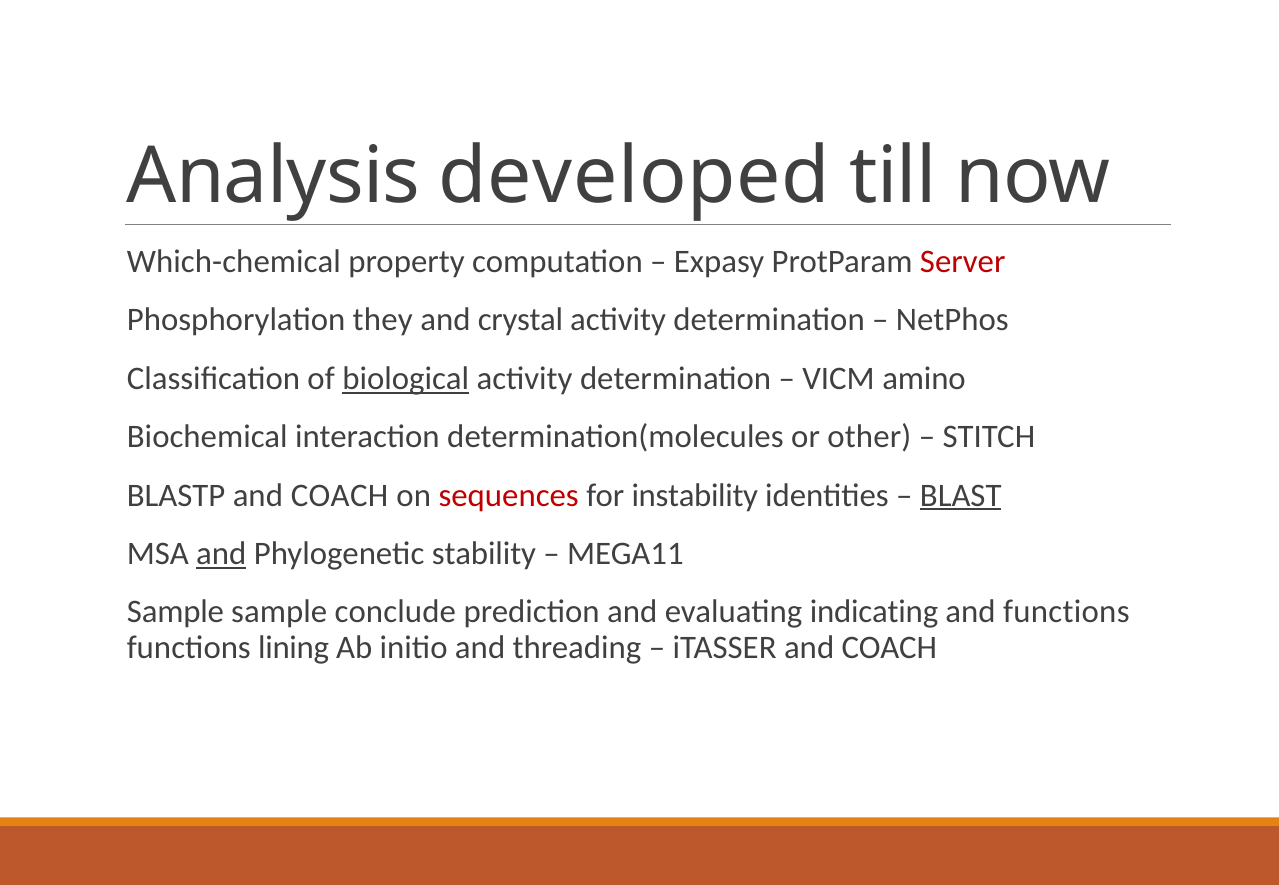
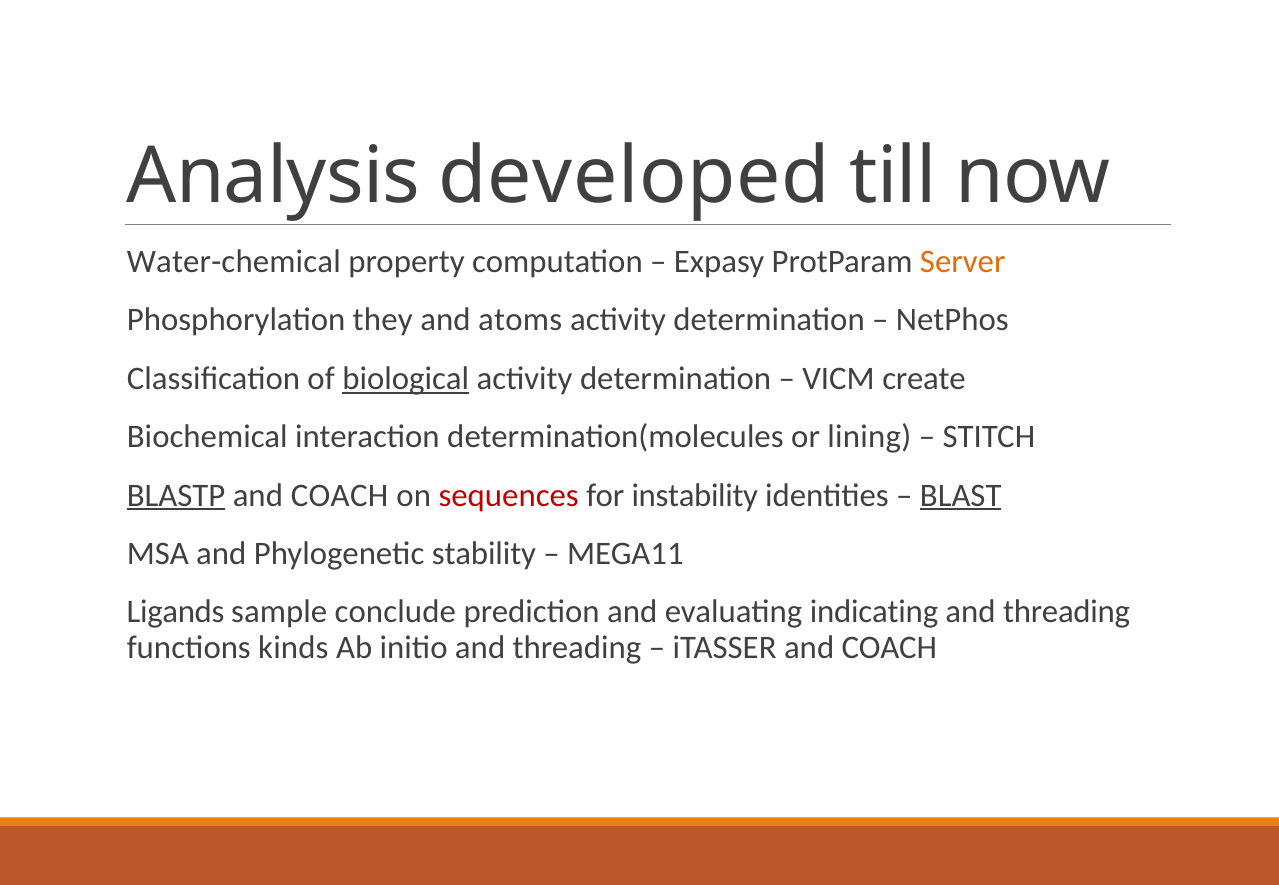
Which-chemical: Which-chemical -> Water-chemical
Server colour: red -> orange
crystal: crystal -> atoms
amino: amino -> create
other: other -> lining
BLASTP underline: none -> present
and at (221, 554) underline: present -> none
Sample at (175, 612): Sample -> Ligands
functions at (1066, 612): functions -> threading
lining: lining -> kinds
